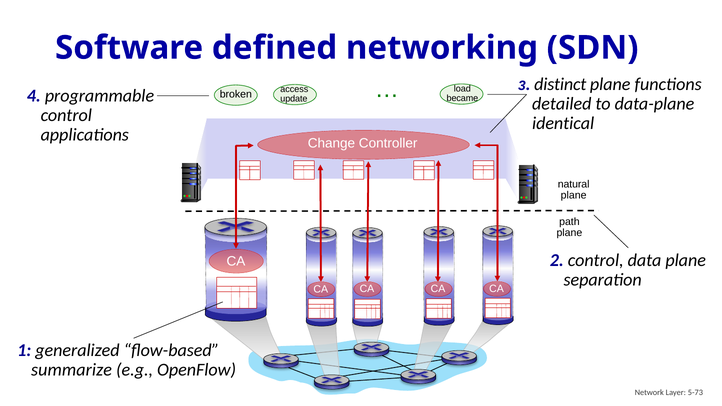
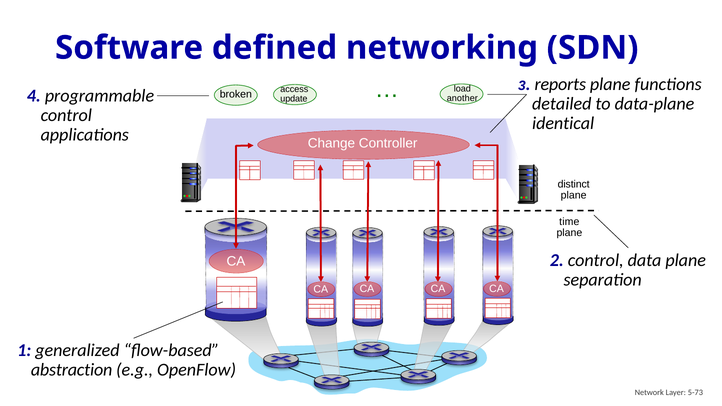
distinct: distinct -> reports
became: became -> another
natural: natural -> distinct
path: path -> time
summarize: summarize -> abstraction
